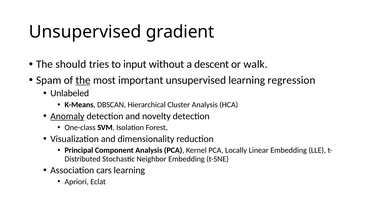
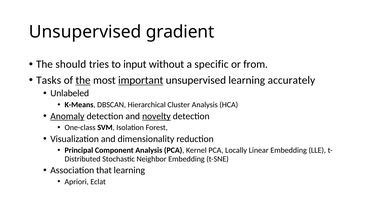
descent: descent -> specific
walk: walk -> from
Spam: Spam -> Tasks
important underline: none -> present
regression: regression -> accurately
novelty underline: none -> present
cars: cars -> that
